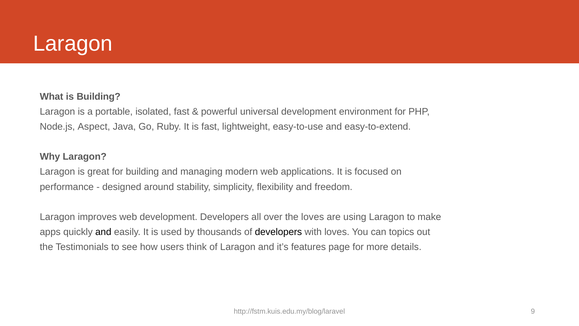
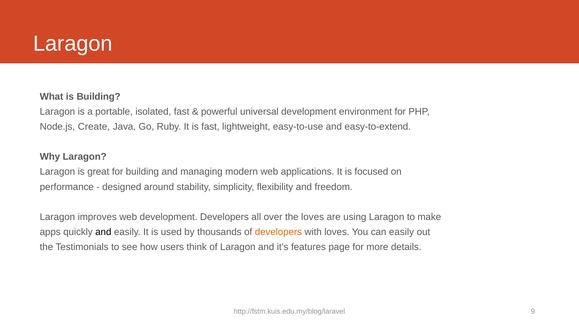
Aspect: Aspect -> Create
developers at (278, 232) colour: black -> orange
can topics: topics -> easily
